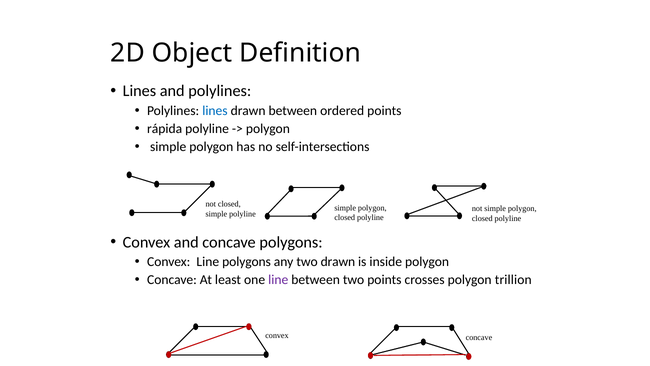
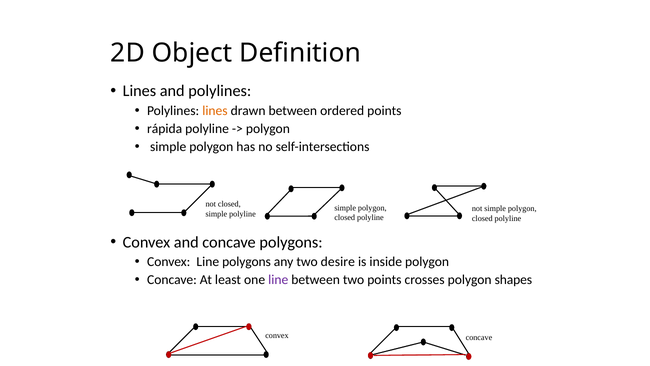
lines at (215, 111) colour: blue -> orange
two drawn: drawn -> desire
trillion: trillion -> shapes
